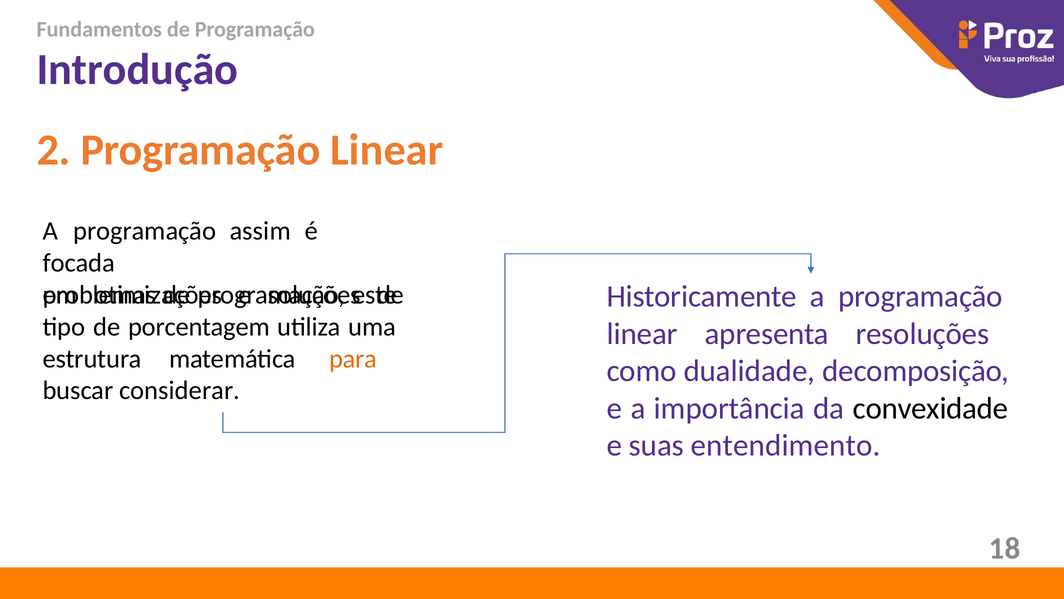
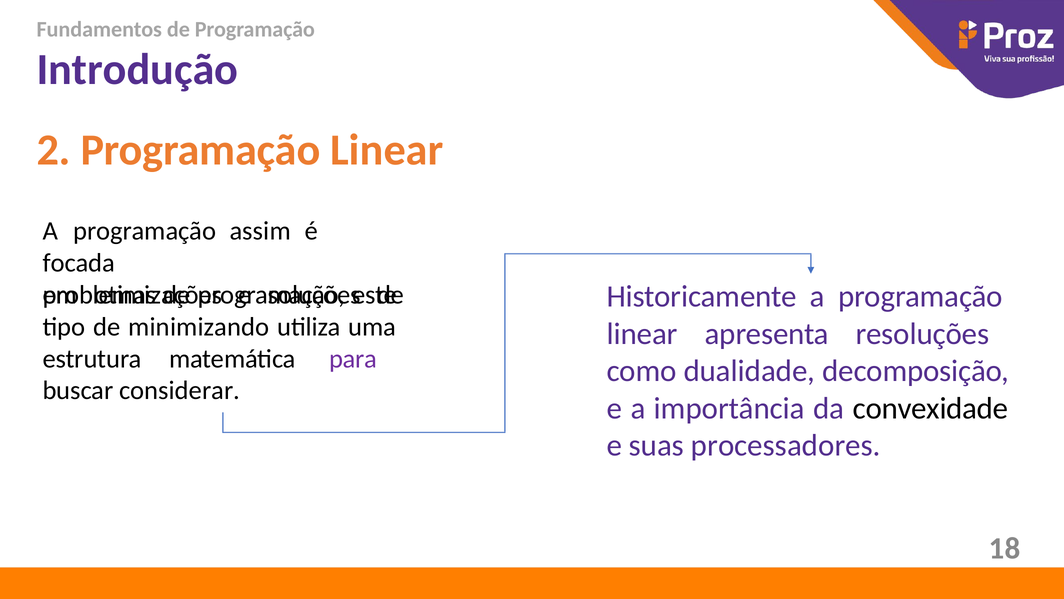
porcentagem: porcentagem -> minimizando
para colour: orange -> purple
entendimento: entendimento -> processadores
